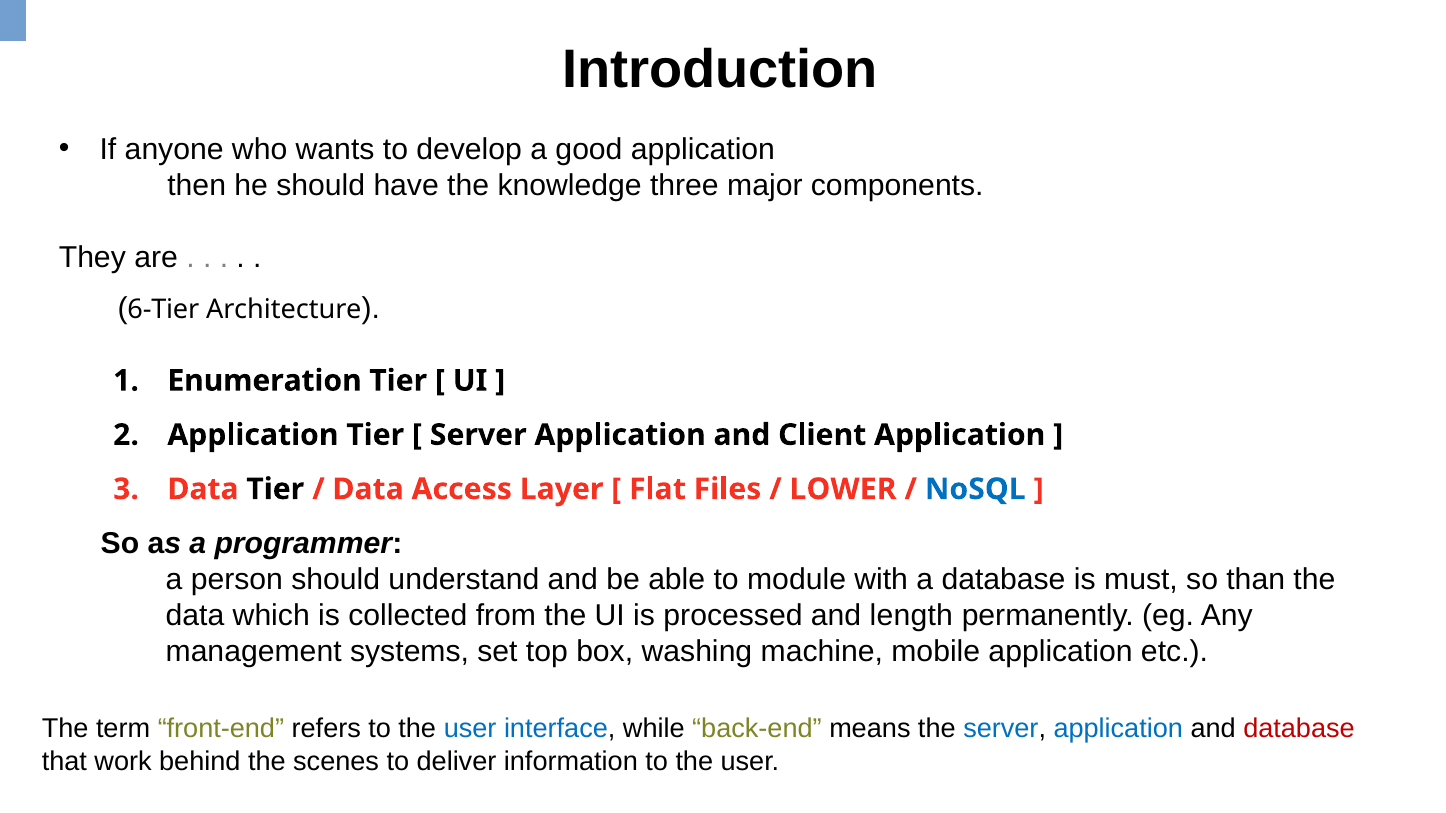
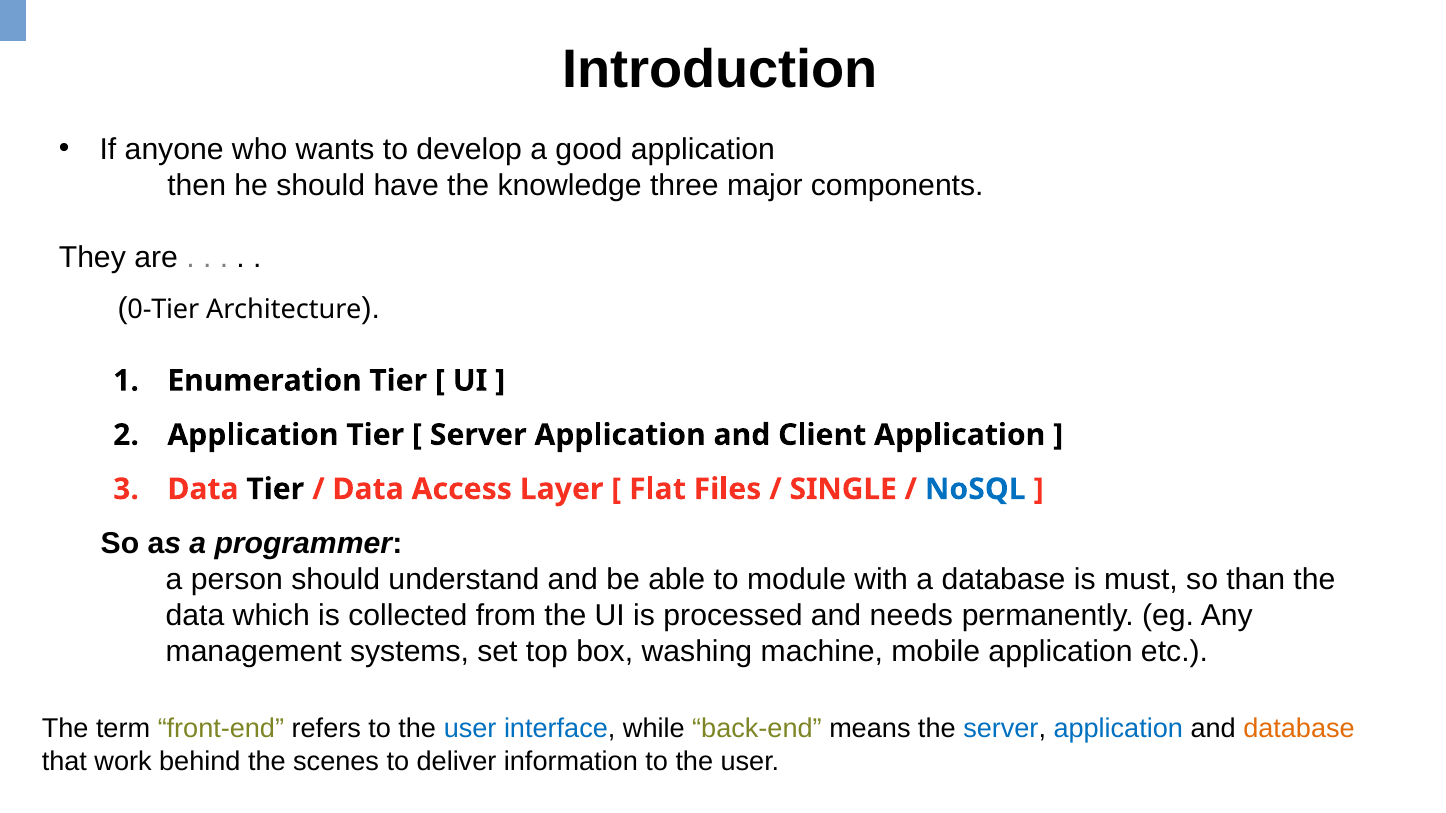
6-Tier: 6-Tier -> 0-Tier
LOWER: LOWER -> SINGLE
length: length -> needs
database at (1299, 729) colour: red -> orange
